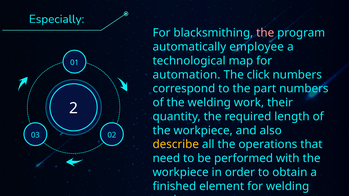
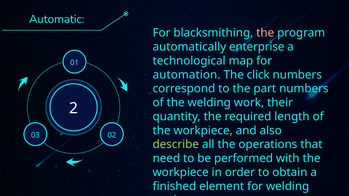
Especially: Especially -> Automatic
employee: employee -> enterprise
describe colour: yellow -> light green
